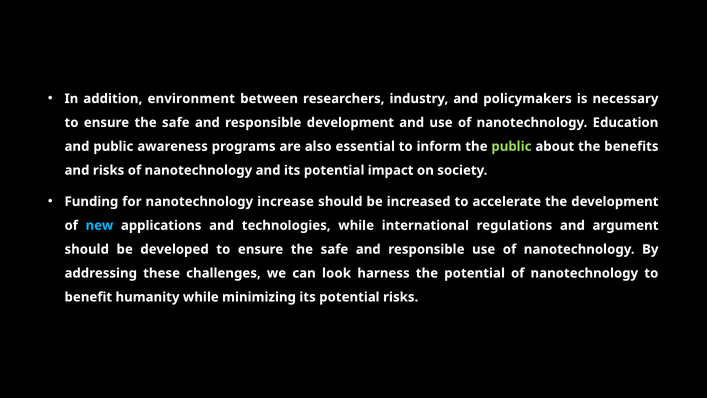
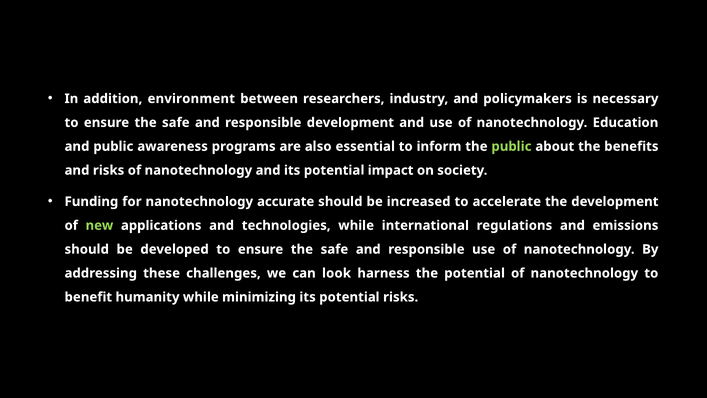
increase: increase -> accurate
new colour: light blue -> light green
argument: argument -> emissions
